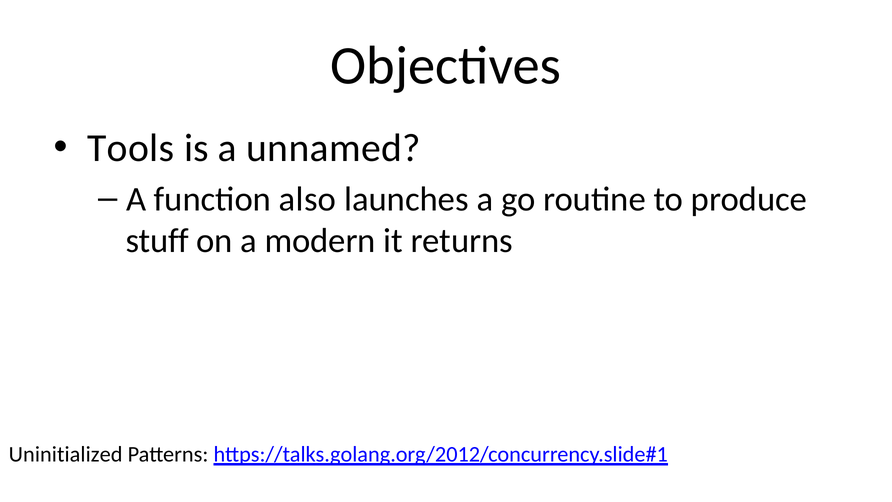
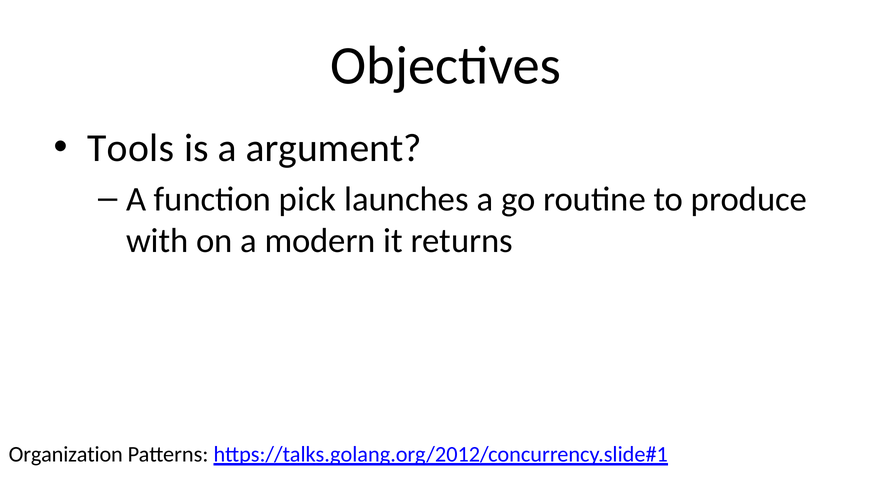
unnamed: unnamed -> argument
also: also -> pick
stuff: stuff -> with
Uninitialized: Uninitialized -> Organization
